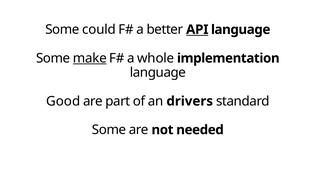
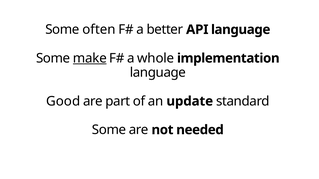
could: could -> often
API underline: present -> none
drivers: drivers -> update
